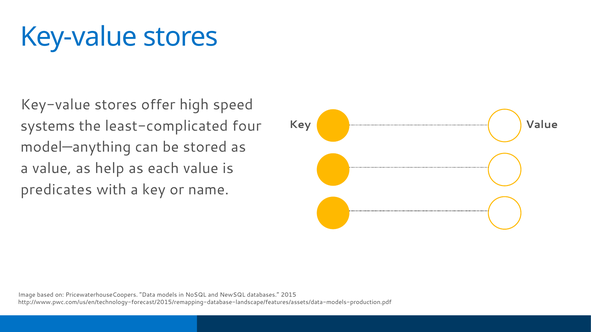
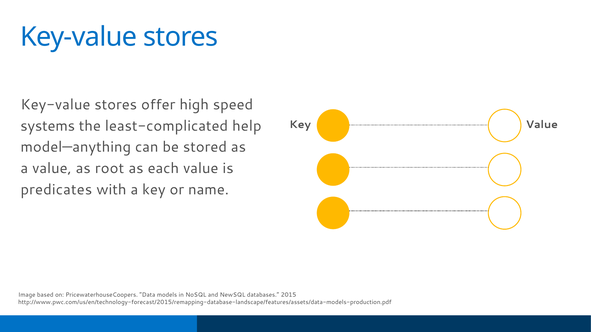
four: four -> help
help: help -> root
